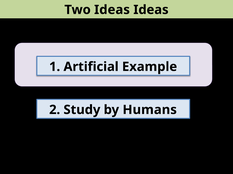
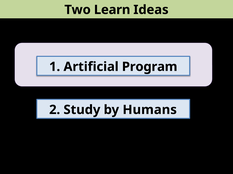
Two Ideas: Ideas -> Learn
Example: Example -> Program
